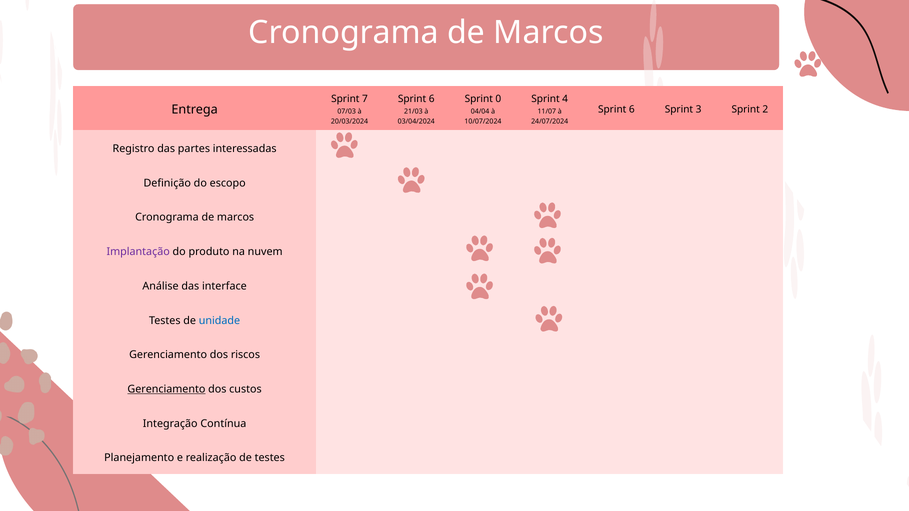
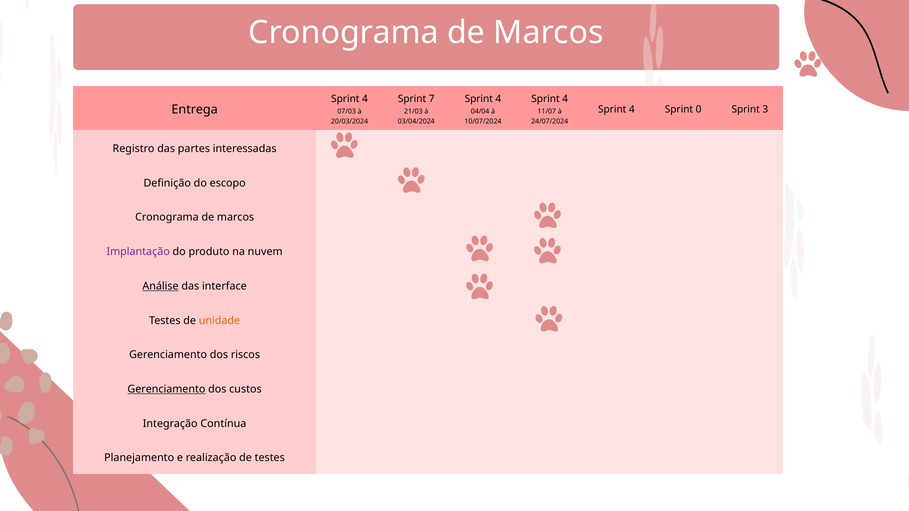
7 at (365, 99): 7 -> 4
6 at (432, 99): 6 -> 7
0 at (498, 99): 0 -> 4
6 at (632, 109): 6 -> 4
3: 3 -> 0
2: 2 -> 3
Análise underline: none -> present
unidade colour: blue -> orange
